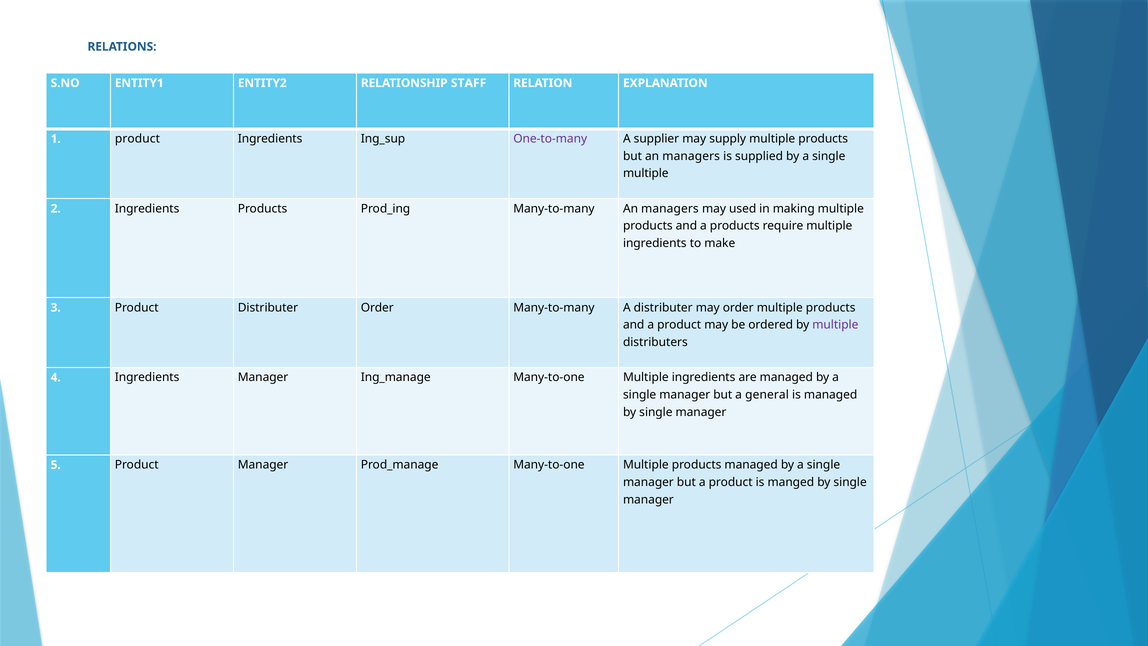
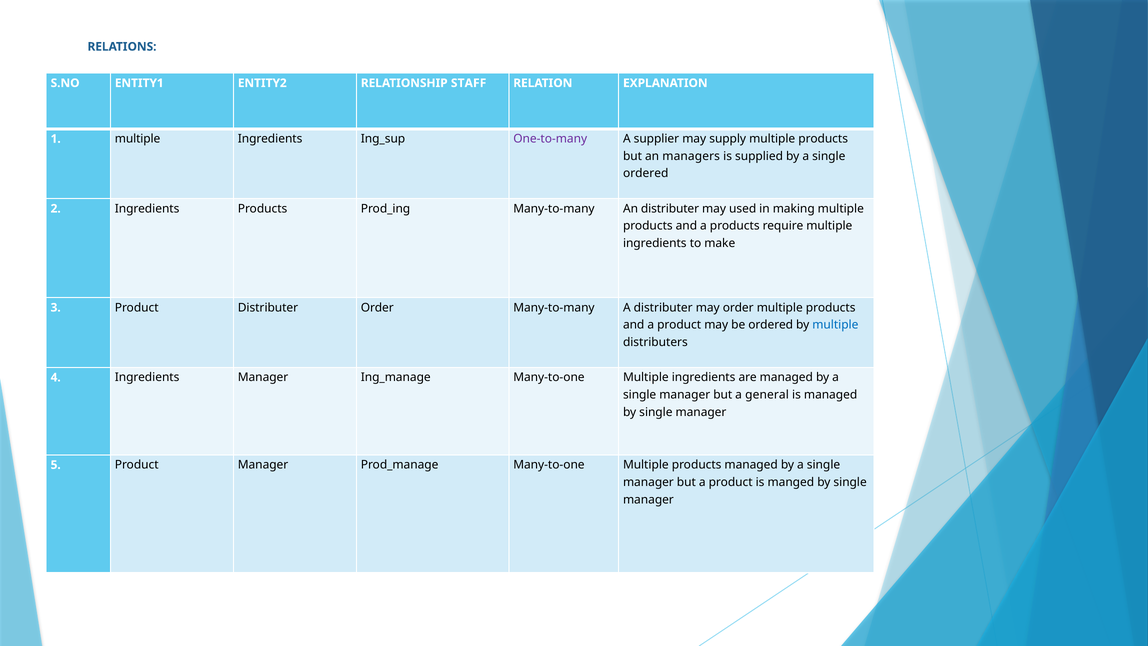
1 product: product -> multiple
multiple at (646, 173): multiple -> ordered
Many-to-many An managers: managers -> distributer
multiple at (835, 325) colour: purple -> blue
